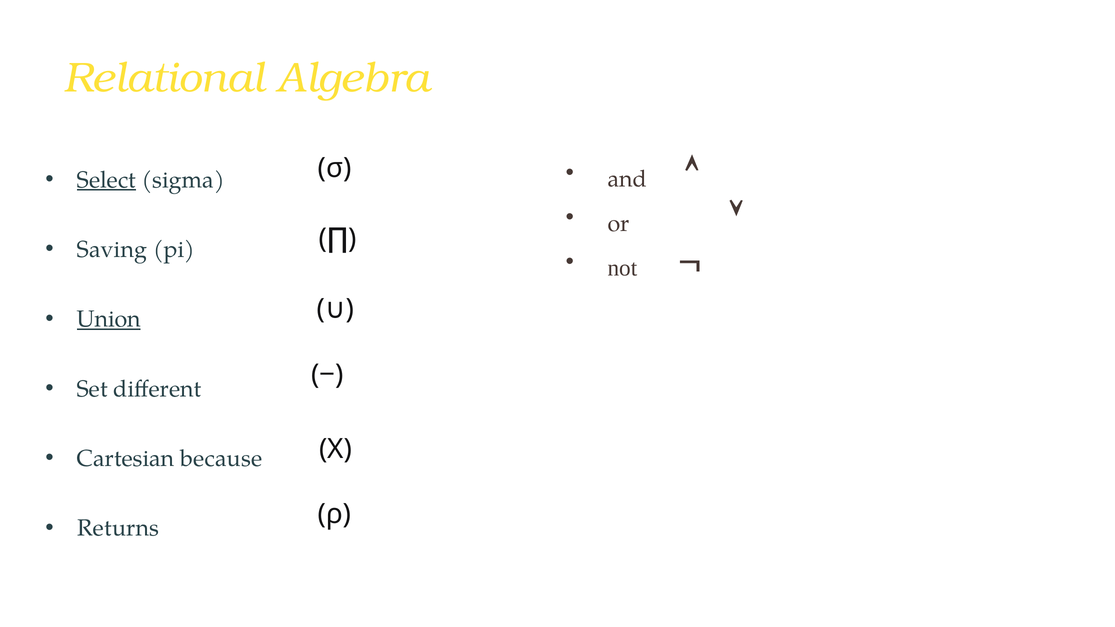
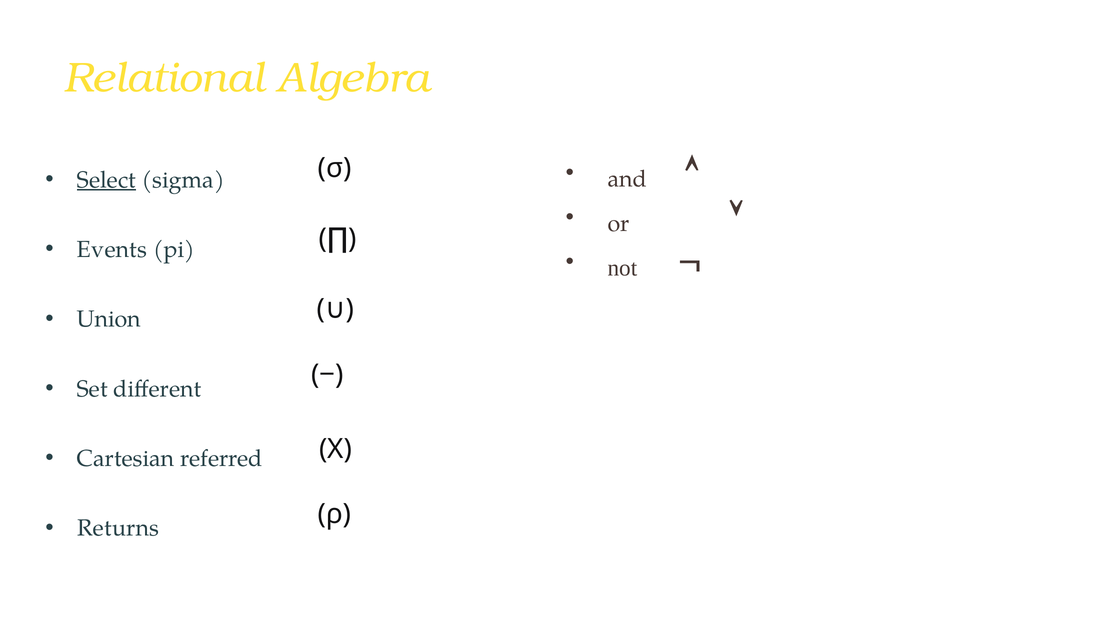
Saving: Saving -> Events
Union underline: present -> none
because: because -> referred
